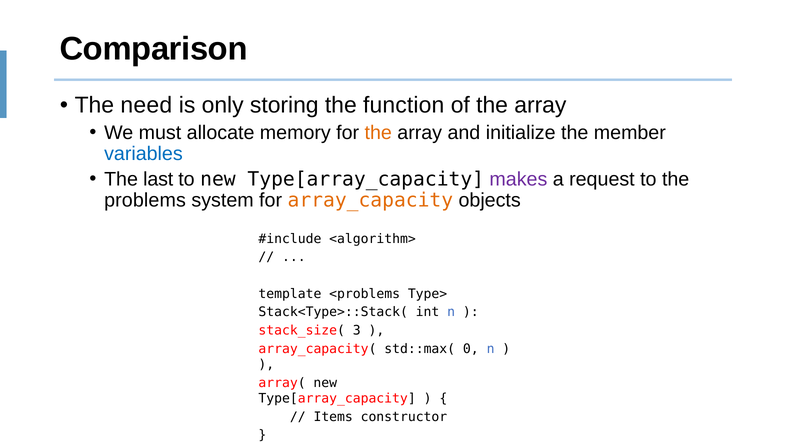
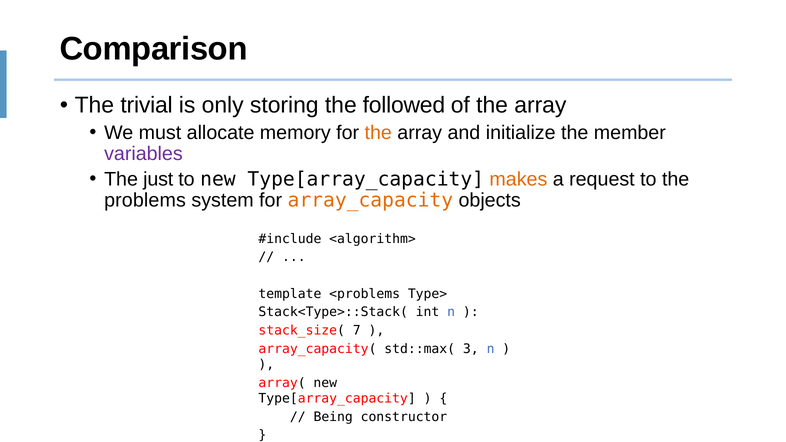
need: need -> trivial
function: function -> followed
variables colour: blue -> purple
last: last -> just
makes colour: purple -> orange
3: 3 -> 7
0: 0 -> 3
Items: Items -> Being
